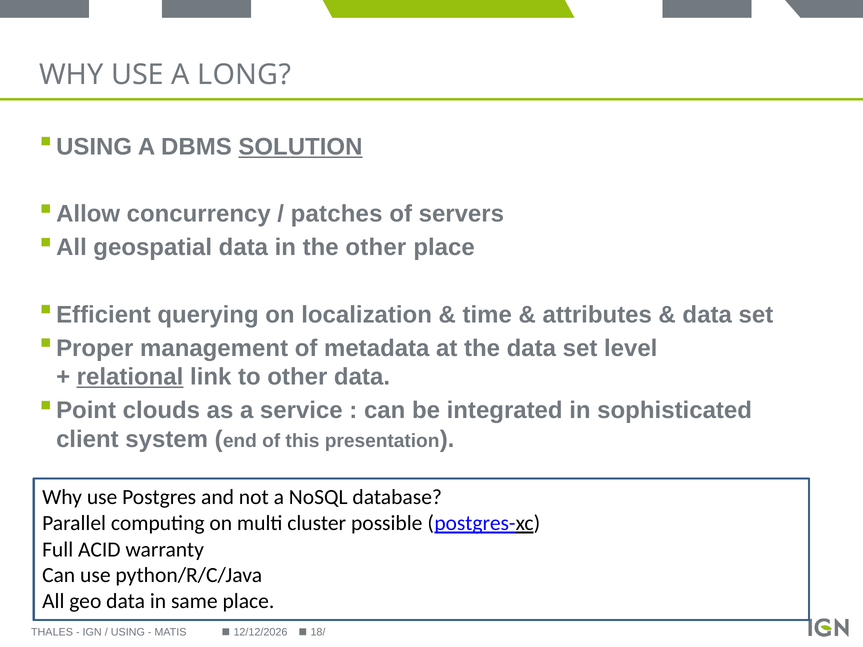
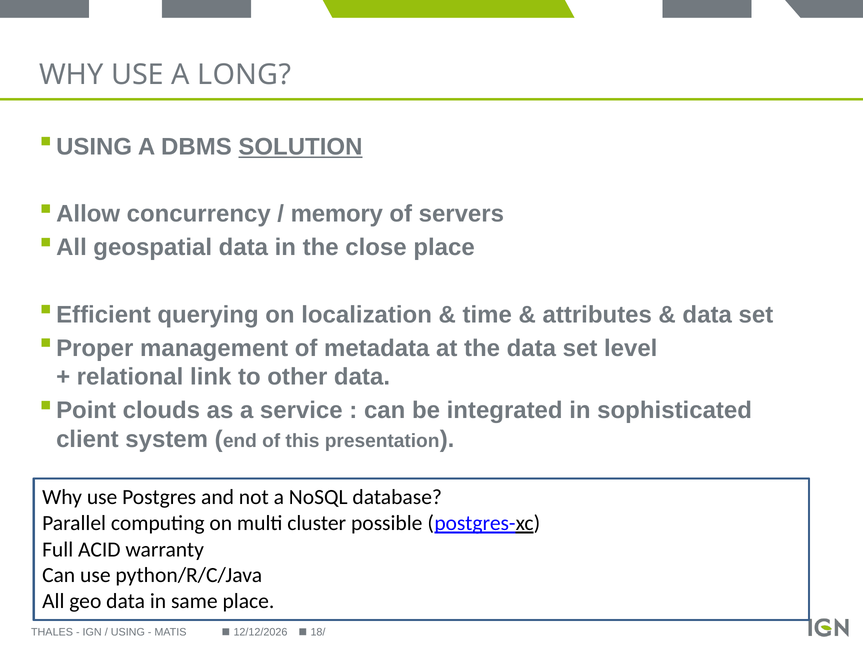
patches: patches -> memory
the other: other -> close
relational underline: present -> none
